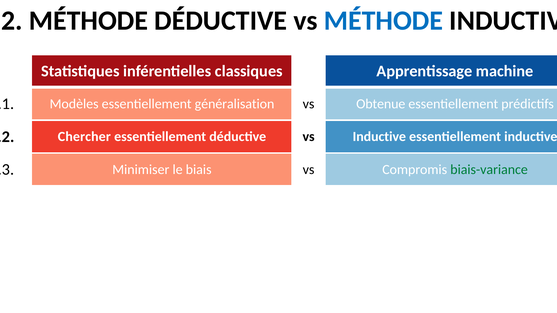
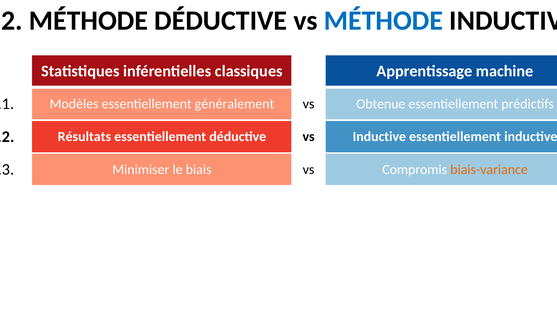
généralisation: généralisation -> généralement
Chercher: Chercher -> Résultats
biais-variance colour: green -> orange
